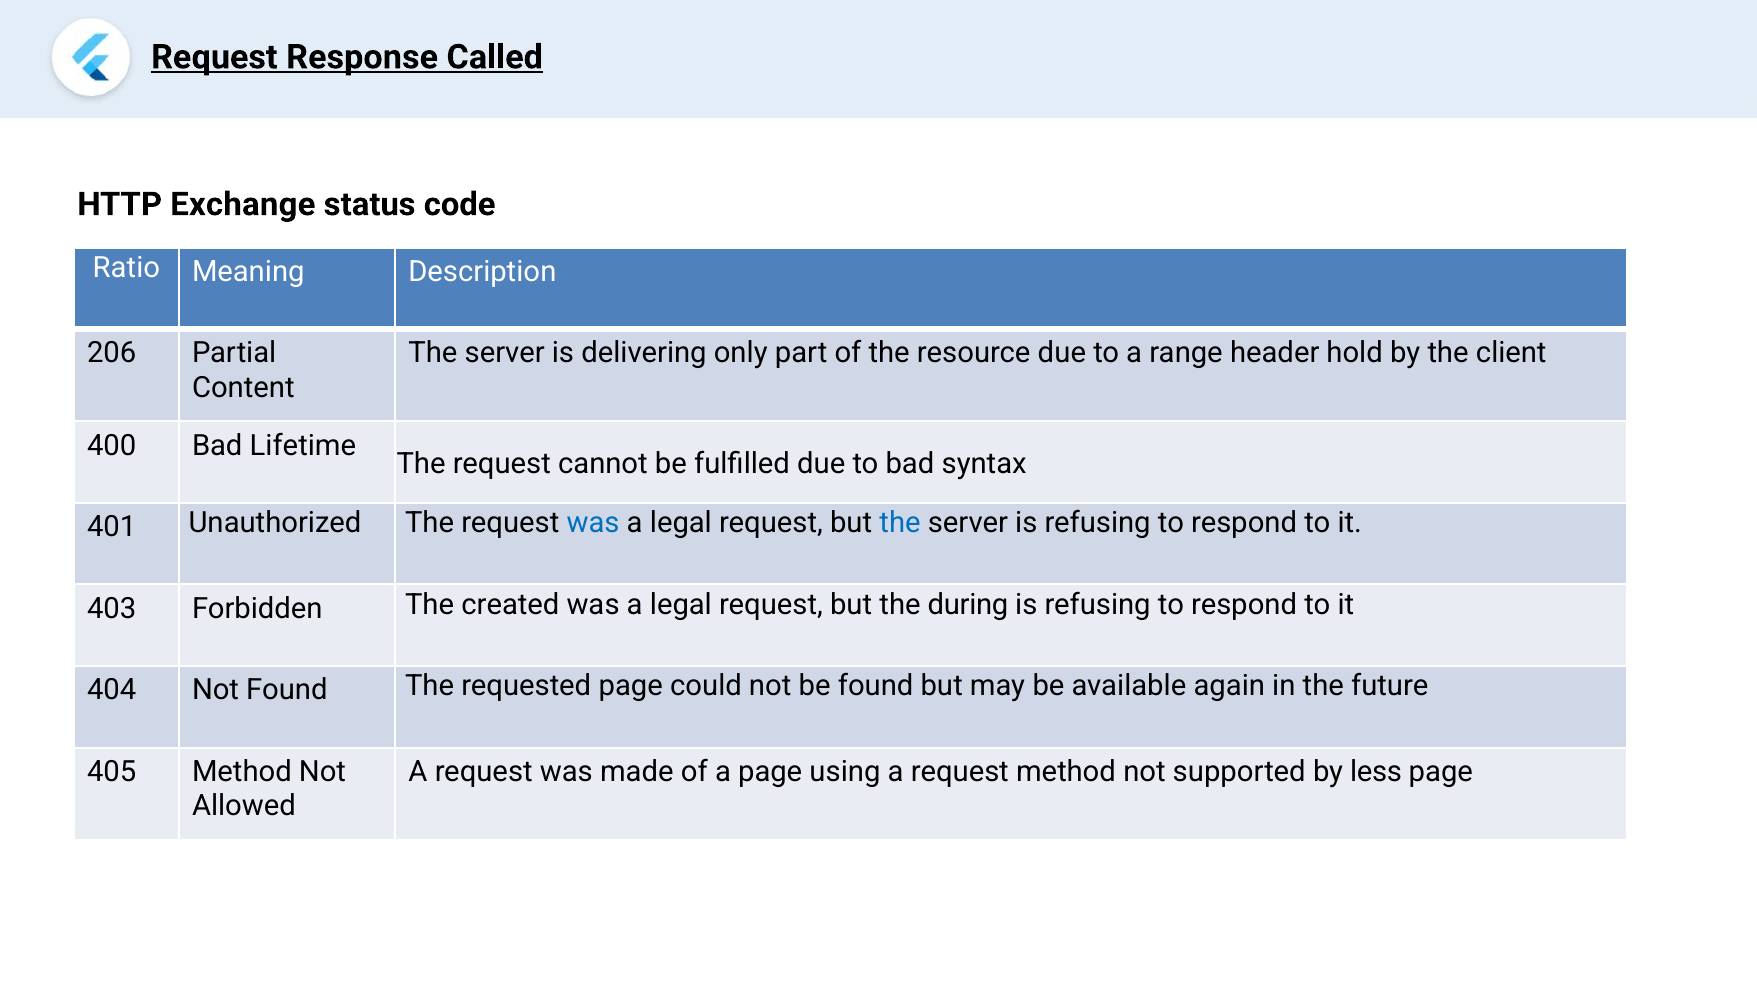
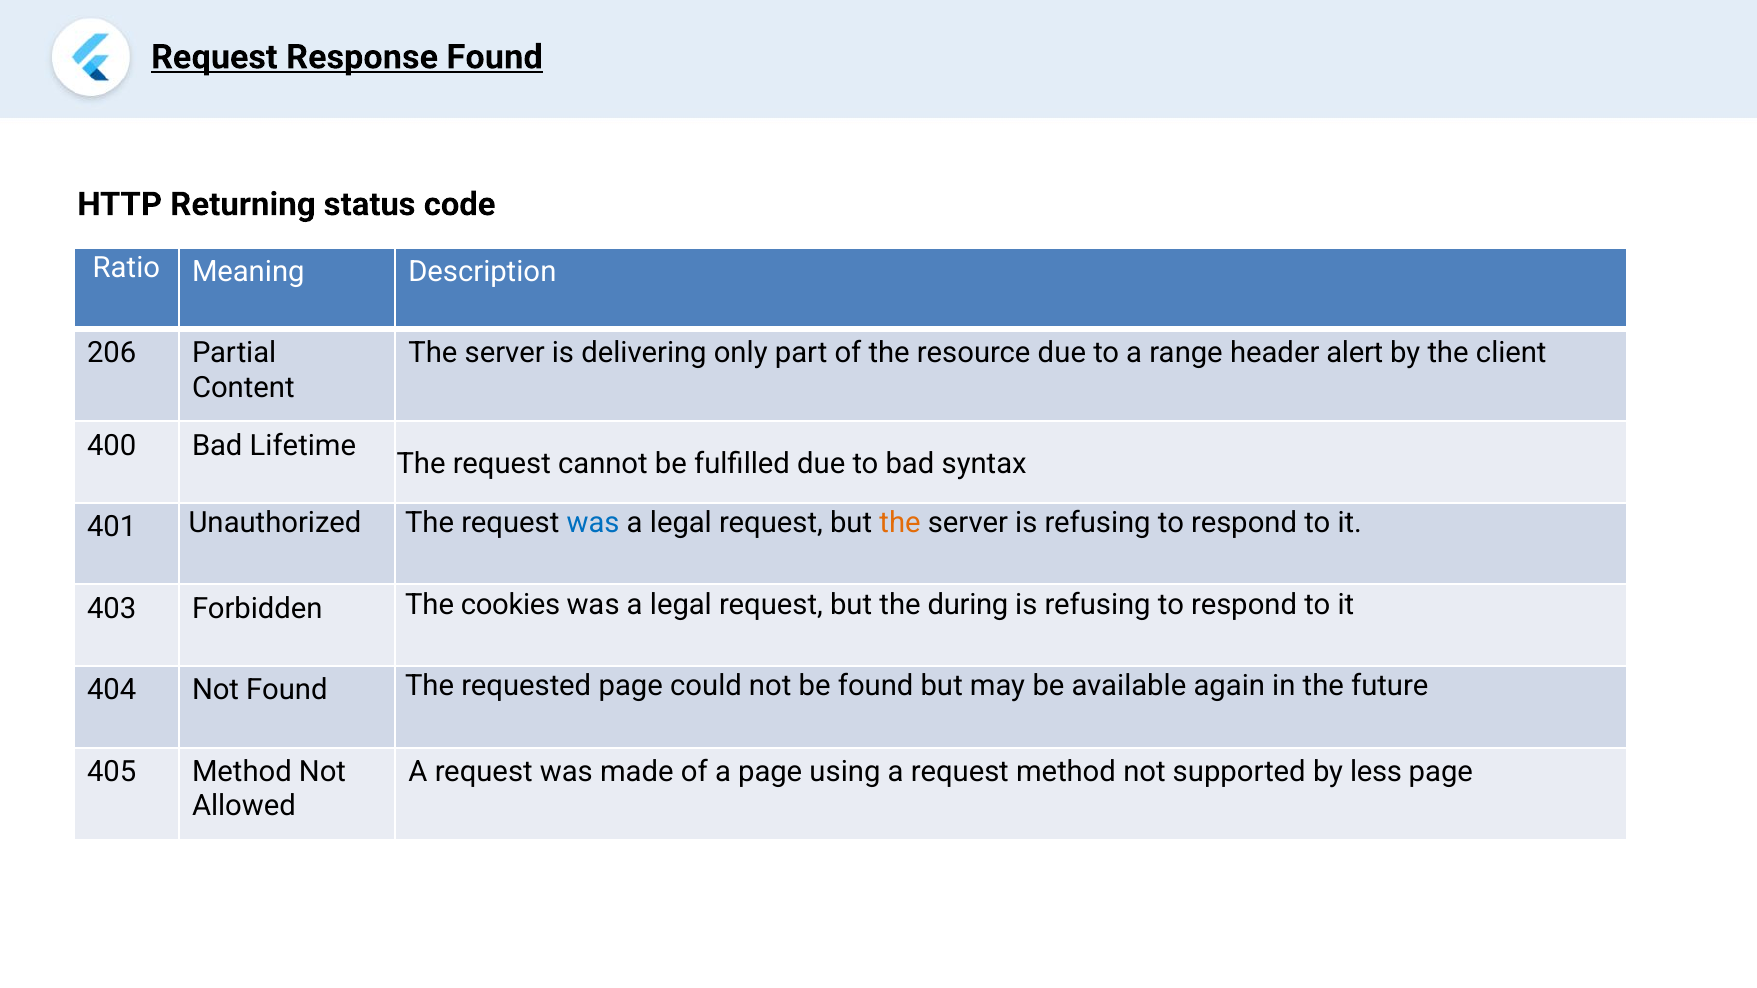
Response Called: Called -> Found
Exchange: Exchange -> Returning
hold: hold -> alert
the at (900, 523) colour: blue -> orange
created: created -> cookies
